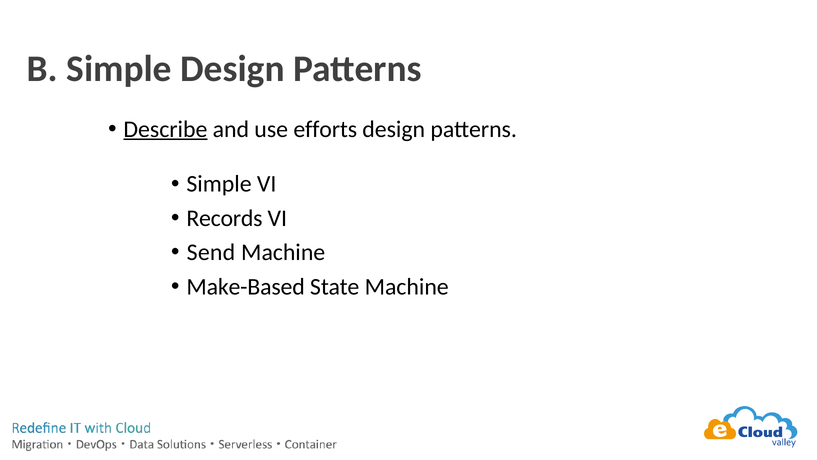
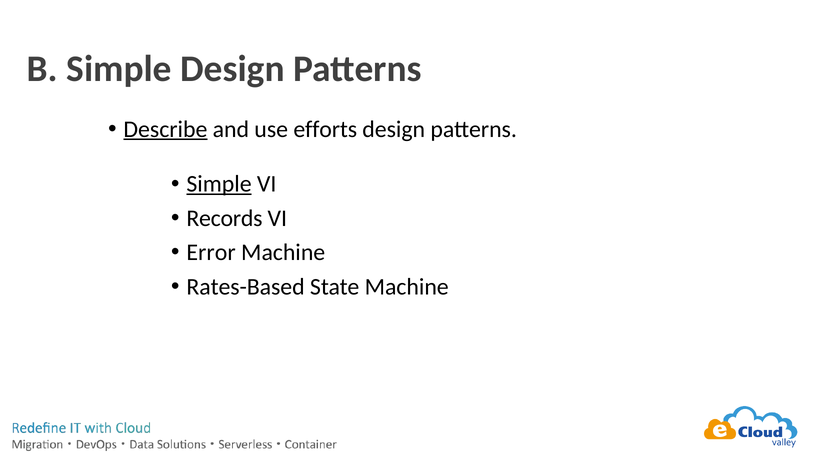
Simple at (219, 184) underline: none -> present
Send: Send -> Error
Make-Based: Make-Based -> Rates-Based
